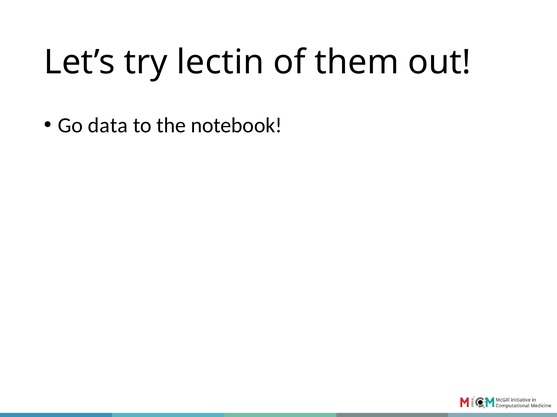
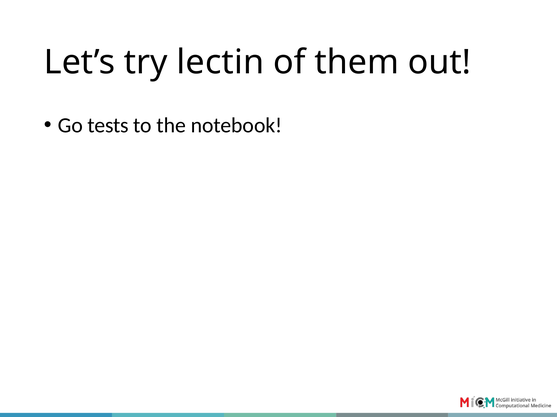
data: data -> tests
